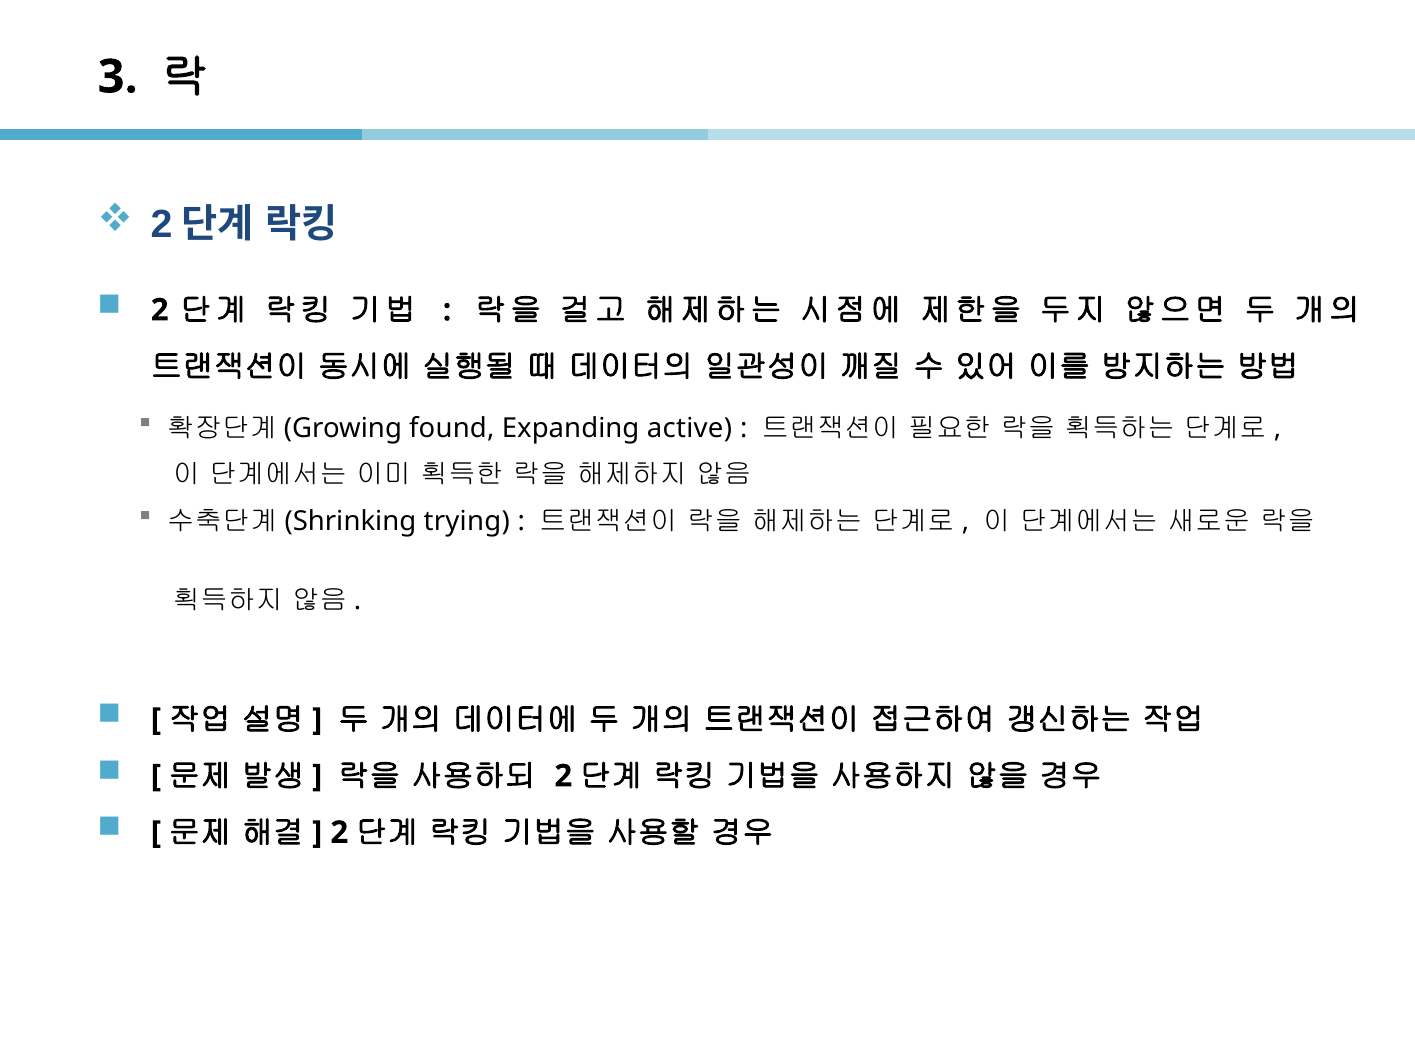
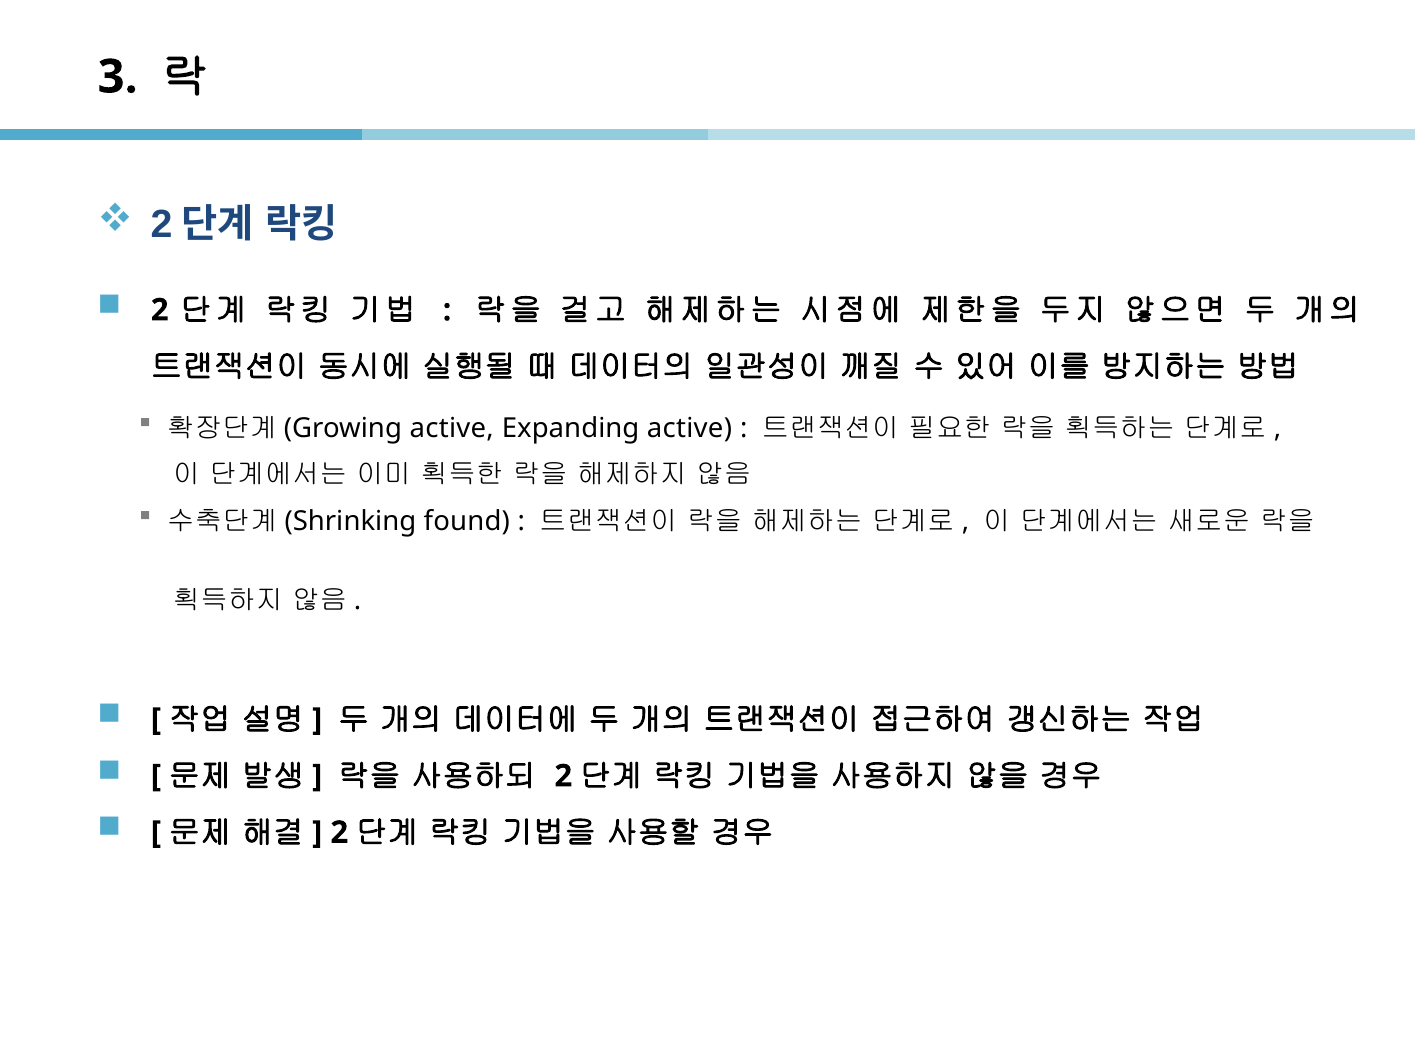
found at (452, 429): found -> active
trying: trying -> found
